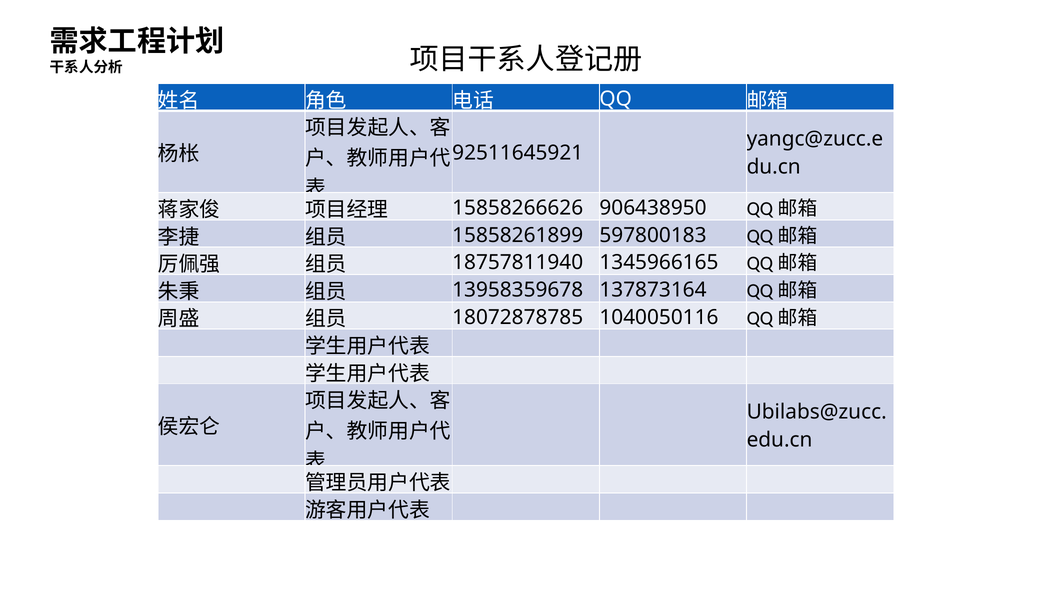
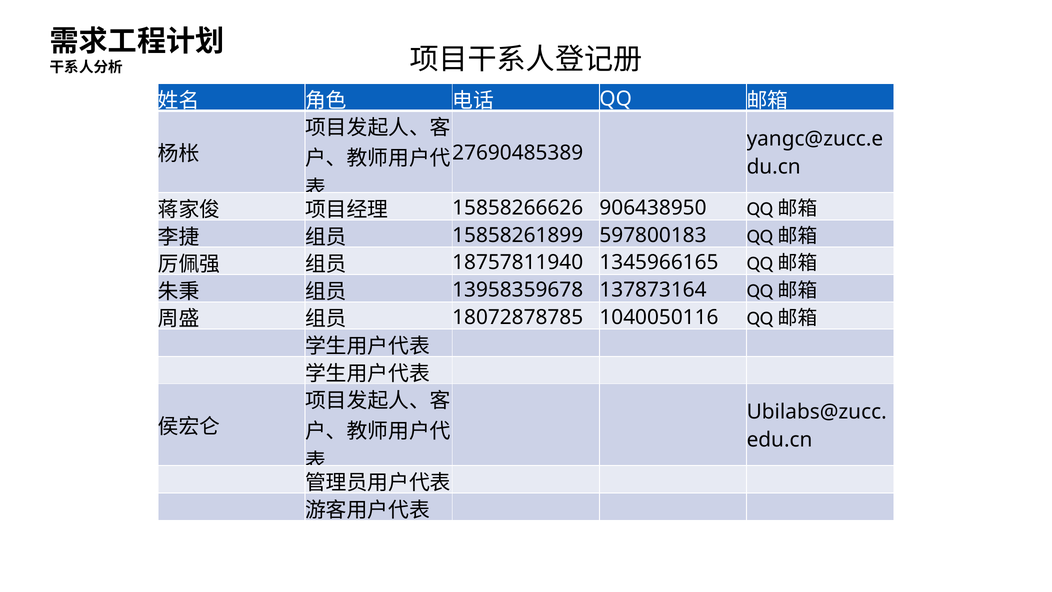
92511645921: 92511645921 -> 27690485389
